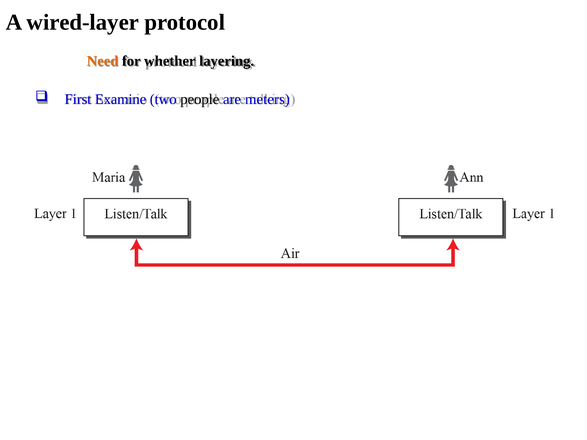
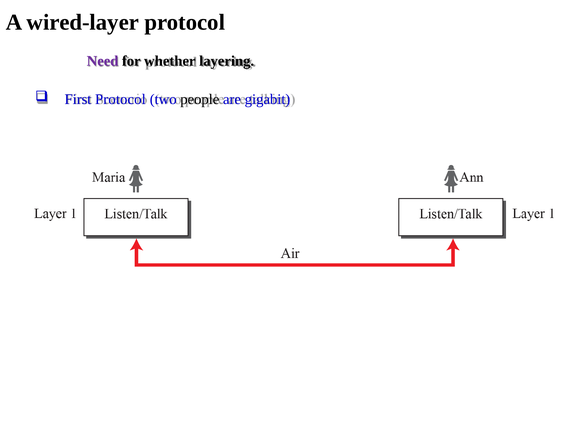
Need colour: orange -> purple
First Examine: Examine -> Protocol
meters: meters -> gigabit
